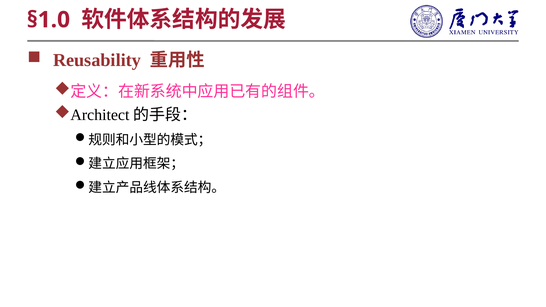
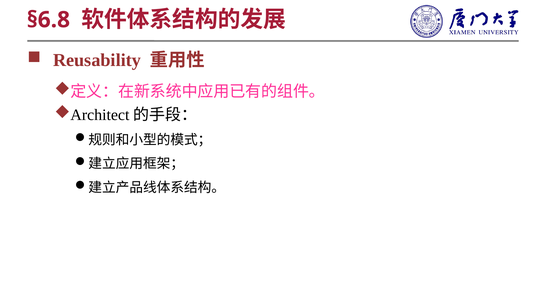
§1.0: §1.0 -> §6.8
